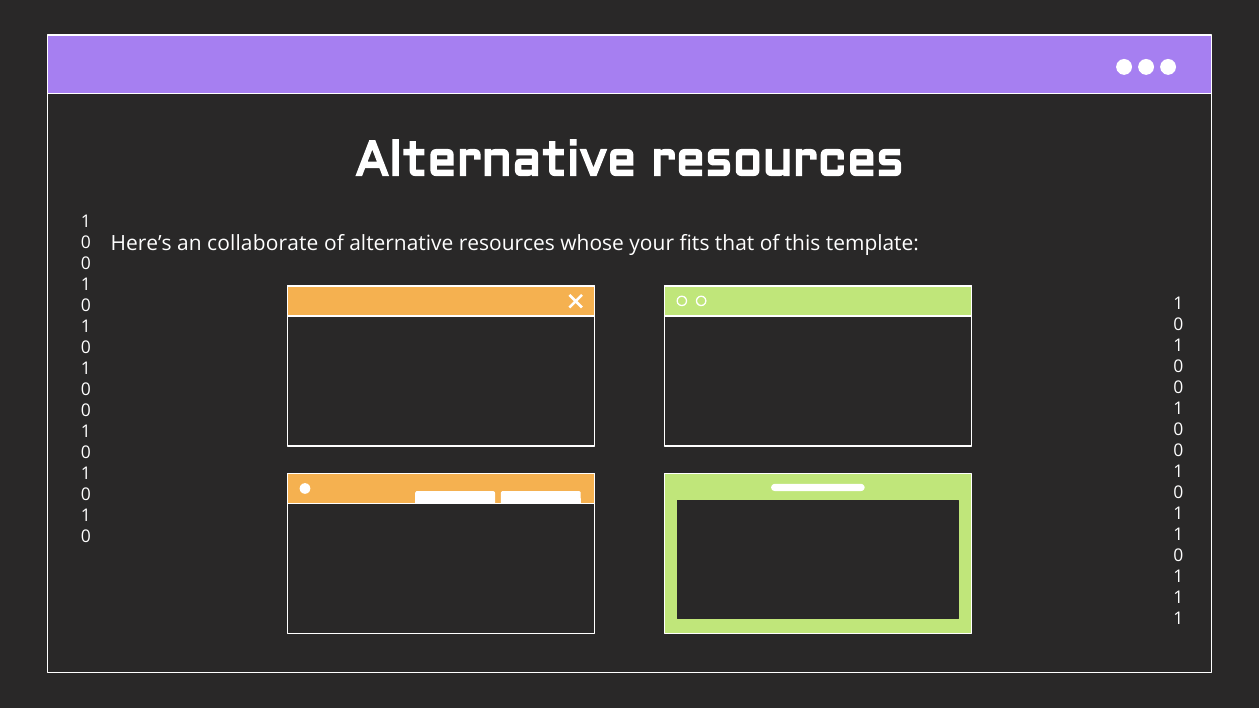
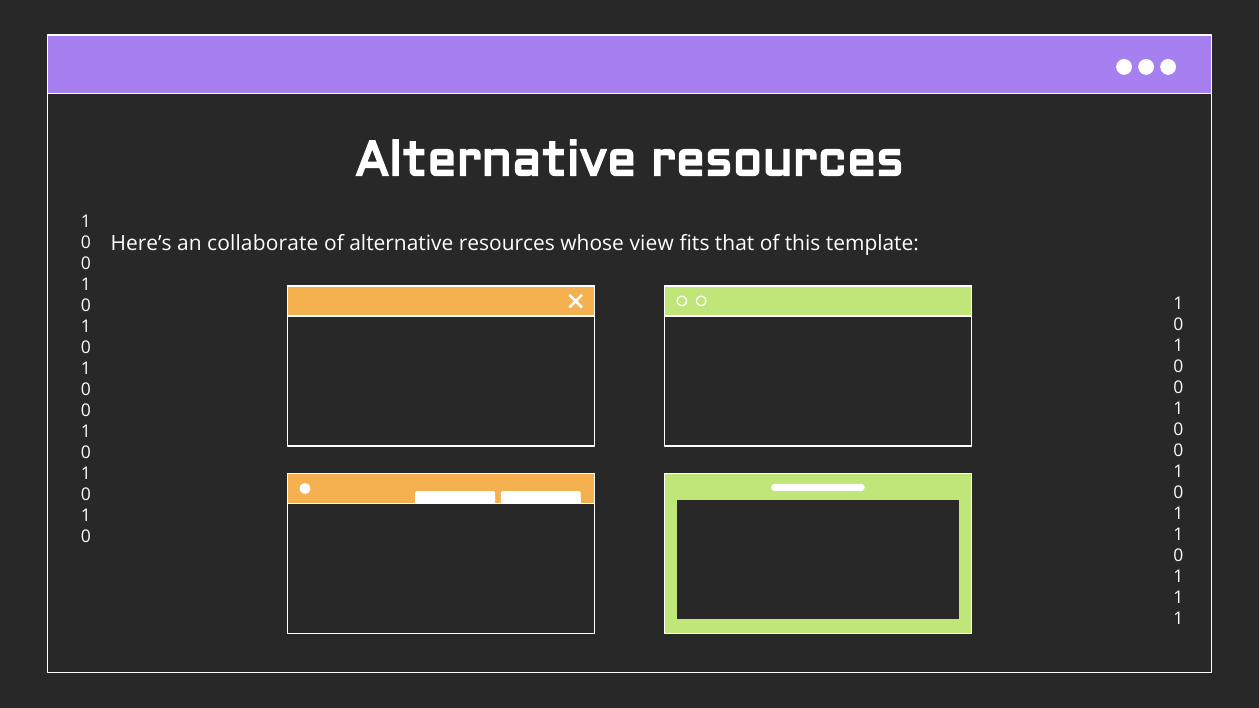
your: your -> view
